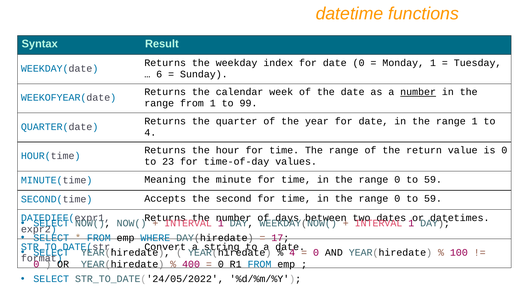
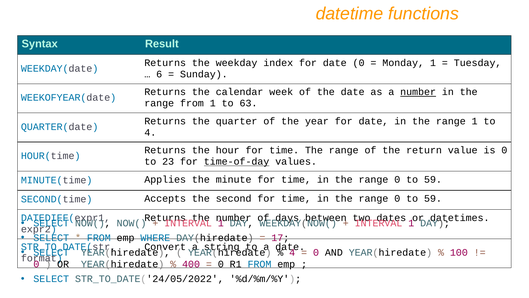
99: 99 -> 63
time-of-day underline: none -> present
Meaning: Meaning -> Applies
